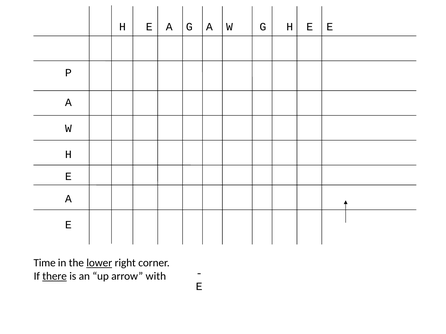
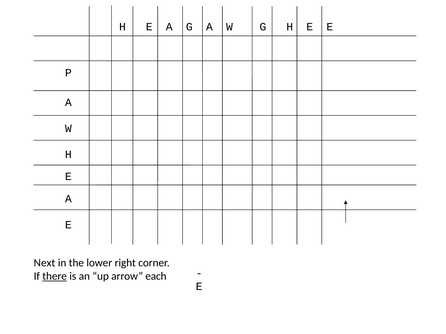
Time: Time -> Next
lower underline: present -> none
with: with -> each
